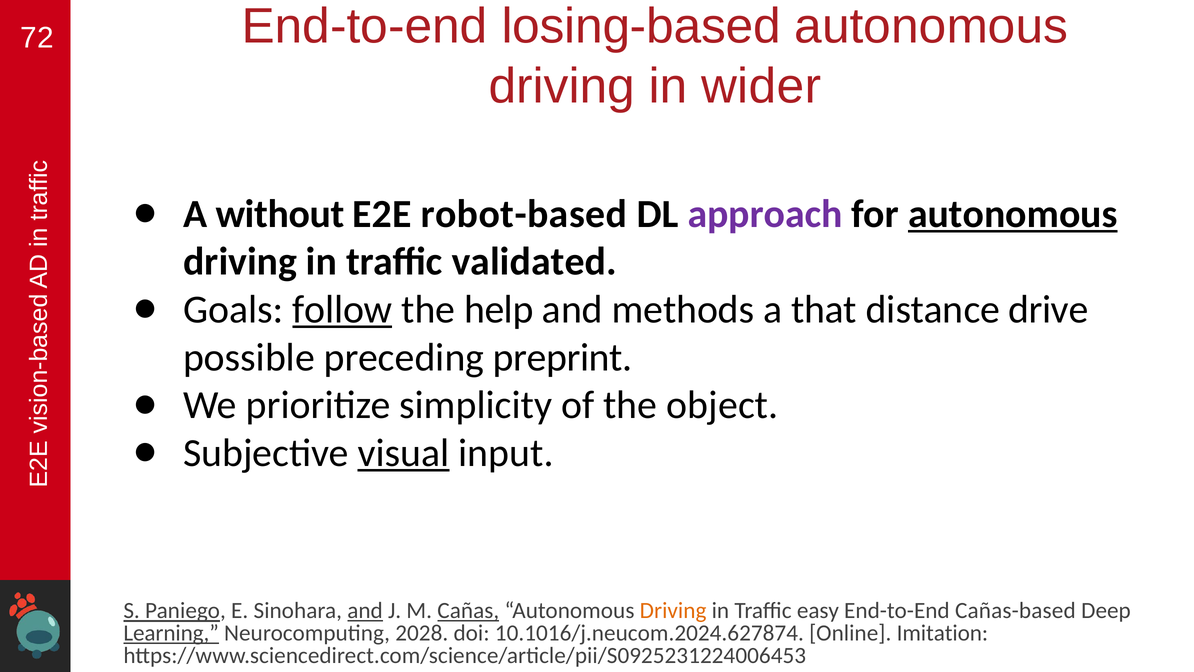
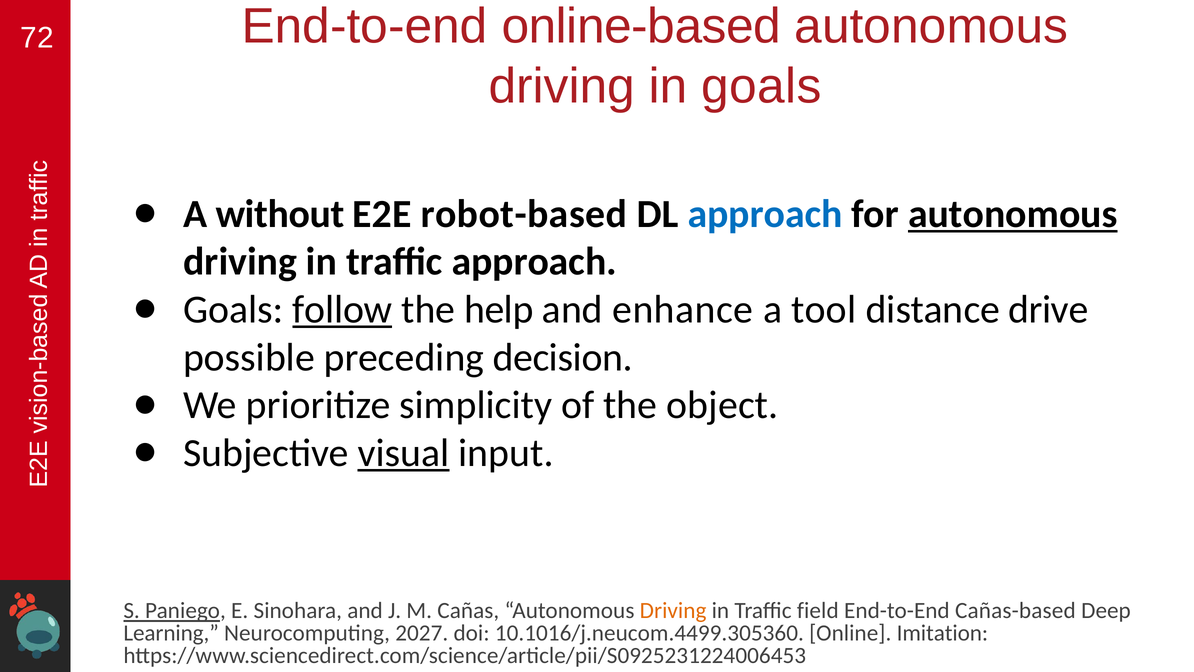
losing-based: losing-based -> online-based
in wider: wider -> goals
approach at (765, 214) colour: purple -> blue
traffic validated: validated -> approach
methods: methods -> enhance
that: that -> tool
preprint: preprint -> decision
and at (365, 610) underline: present -> none
Cañas underline: present -> none
easy: easy -> field
Learning underline: present -> none
2028: 2028 -> 2027
10.1016/j.neucom.2024.627874: 10.1016/j.neucom.2024.627874 -> 10.1016/j.neucom.4499.305360
